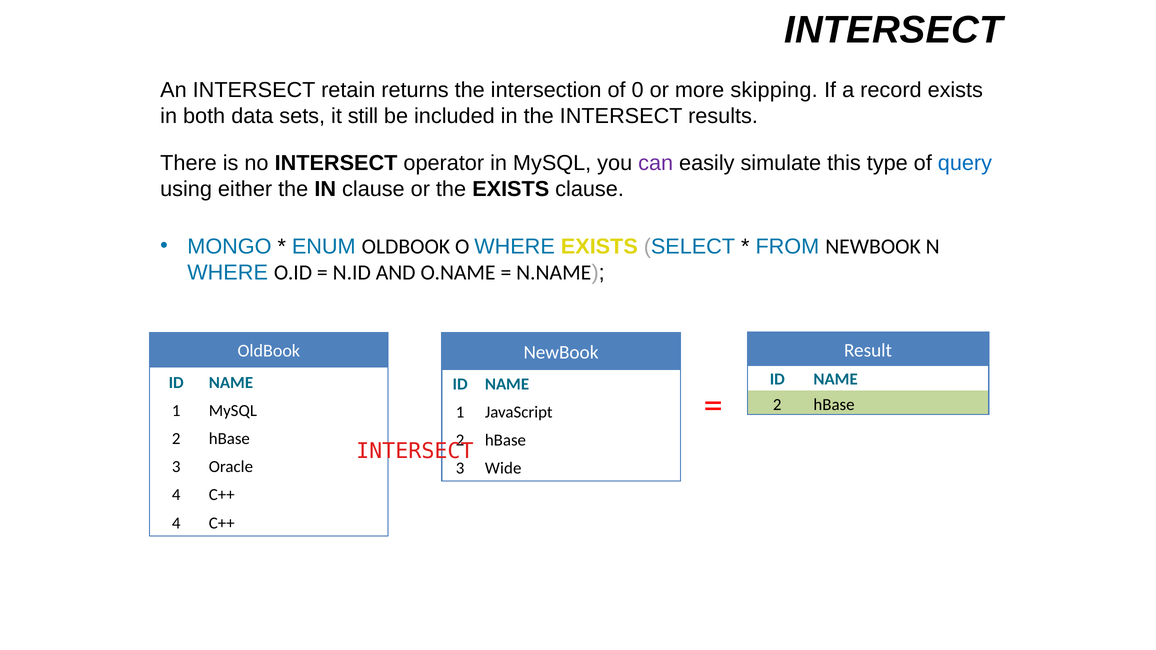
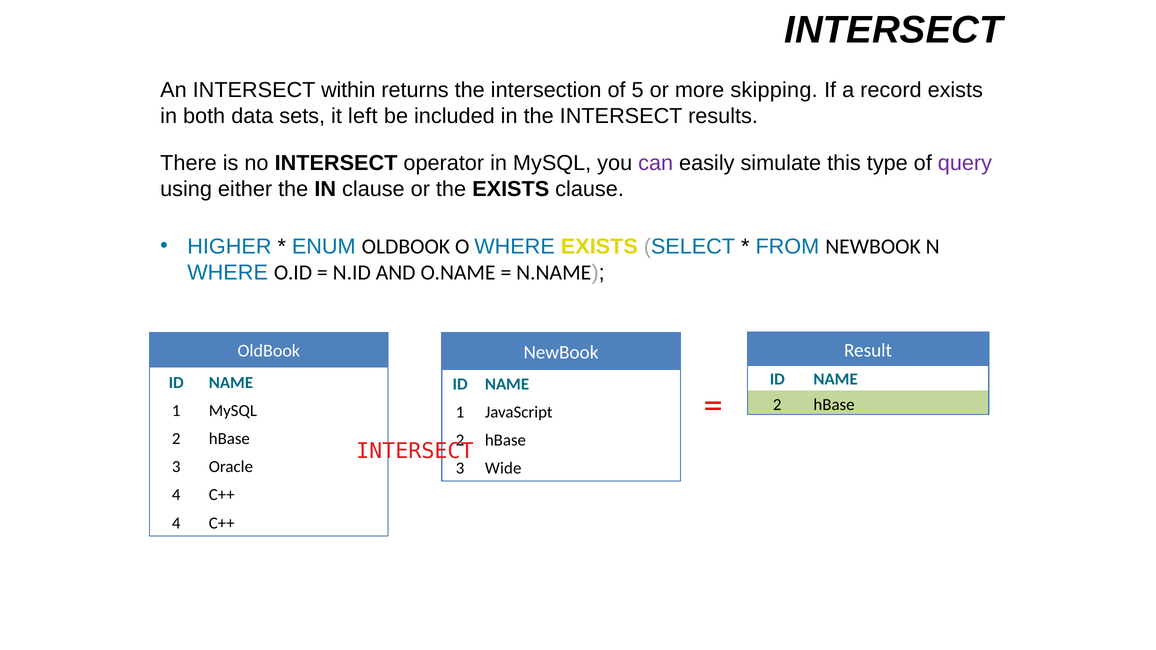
retain: retain -> within
0: 0 -> 5
still: still -> left
query colour: blue -> purple
MONGO: MONGO -> HIGHER
